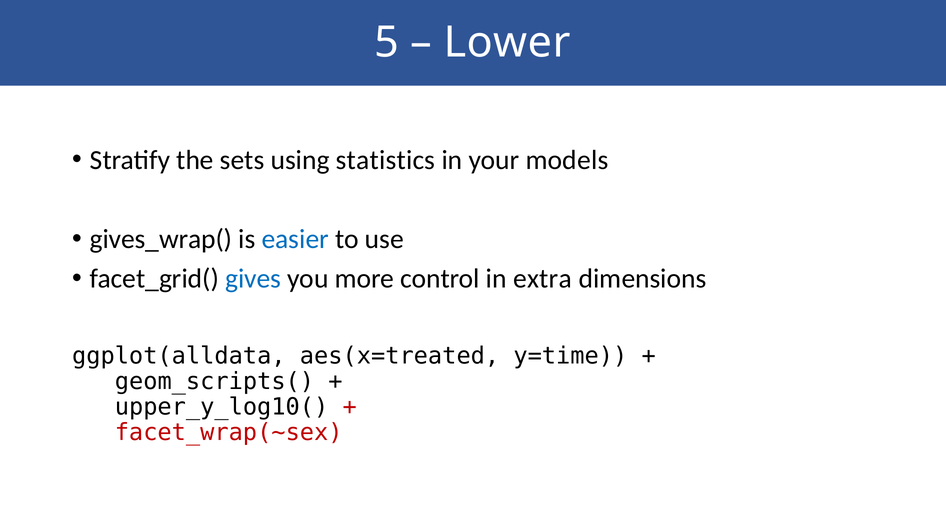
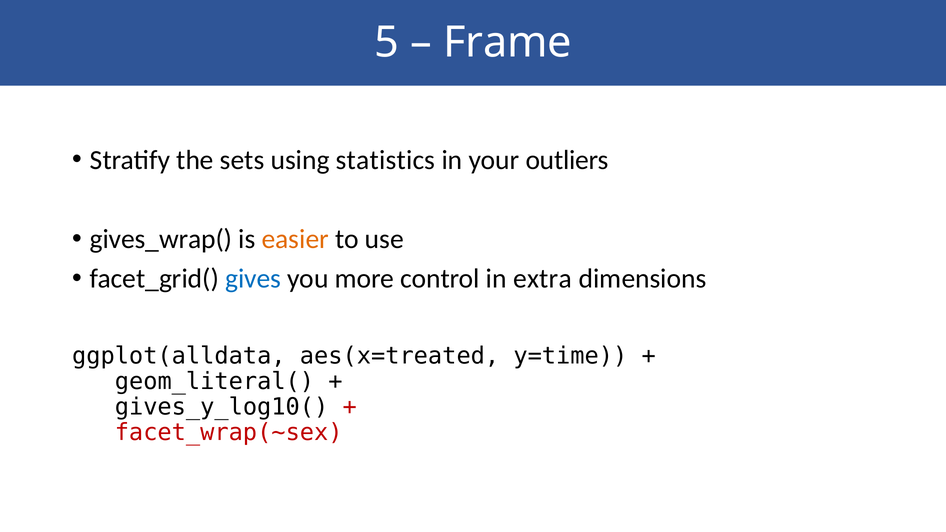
Lower: Lower -> Frame
models: models -> outliers
easier colour: blue -> orange
geom_scripts(: geom_scripts( -> geom_literal(
upper_y_log10(: upper_y_log10( -> gives_y_log10(
